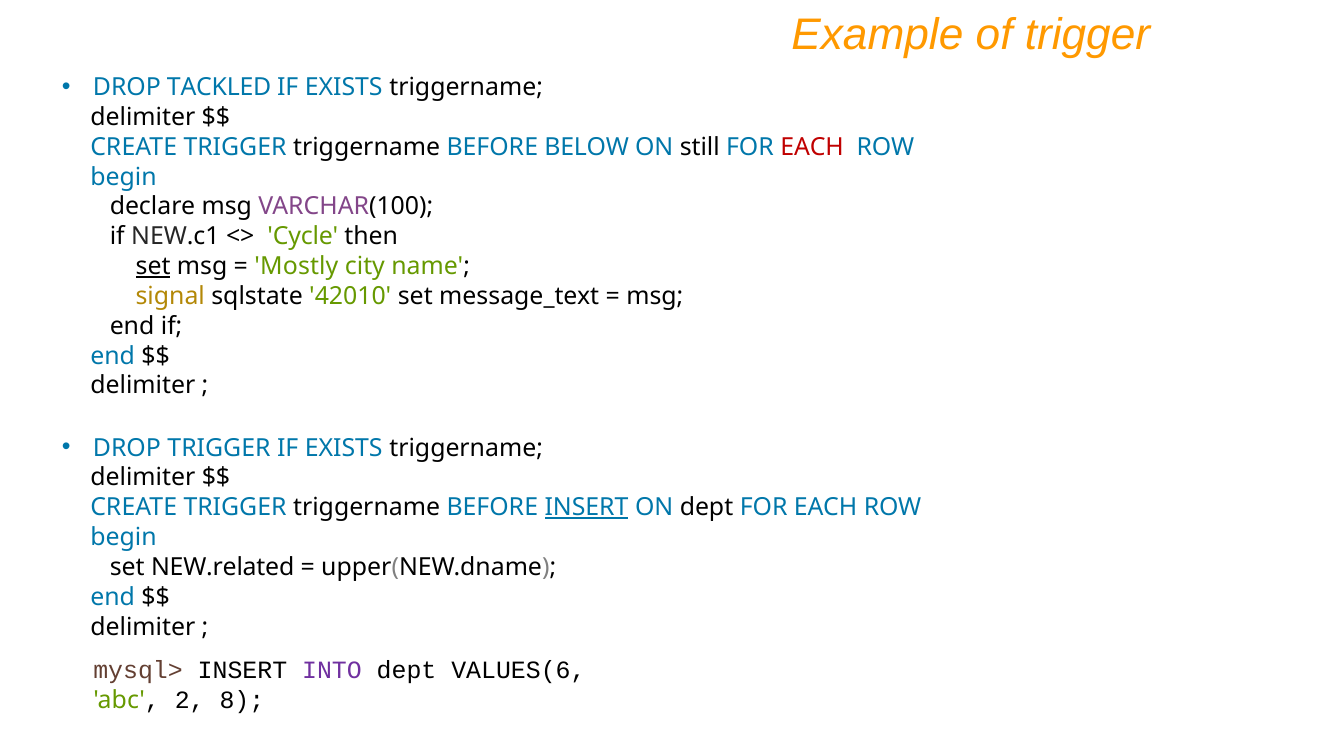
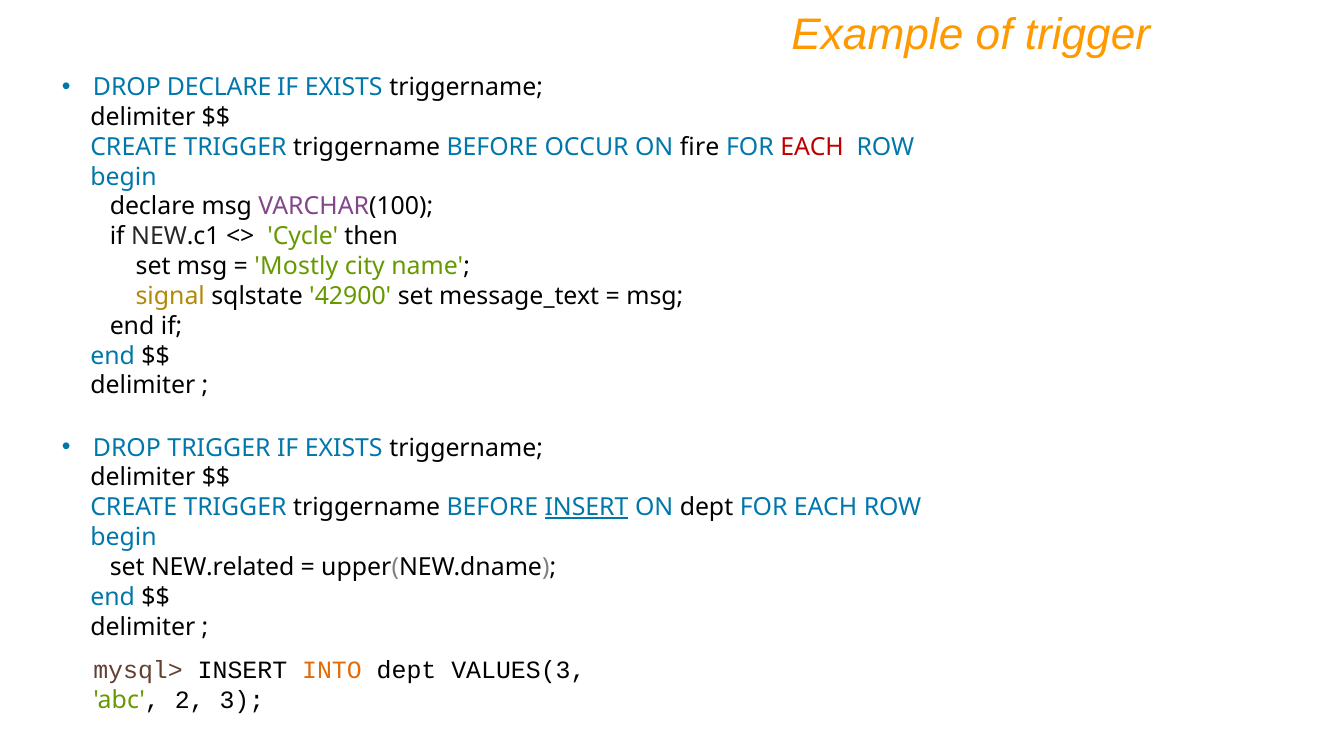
DROP TACKLED: TACKLED -> DECLARE
BELOW: BELOW -> OCCUR
still: still -> fire
set at (153, 266) underline: present -> none
42010: 42010 -> 42900
INTO colour: purple -> orange
VALUES(6: VALUES(6 -> VALUES(3
8: 8 -> 3
